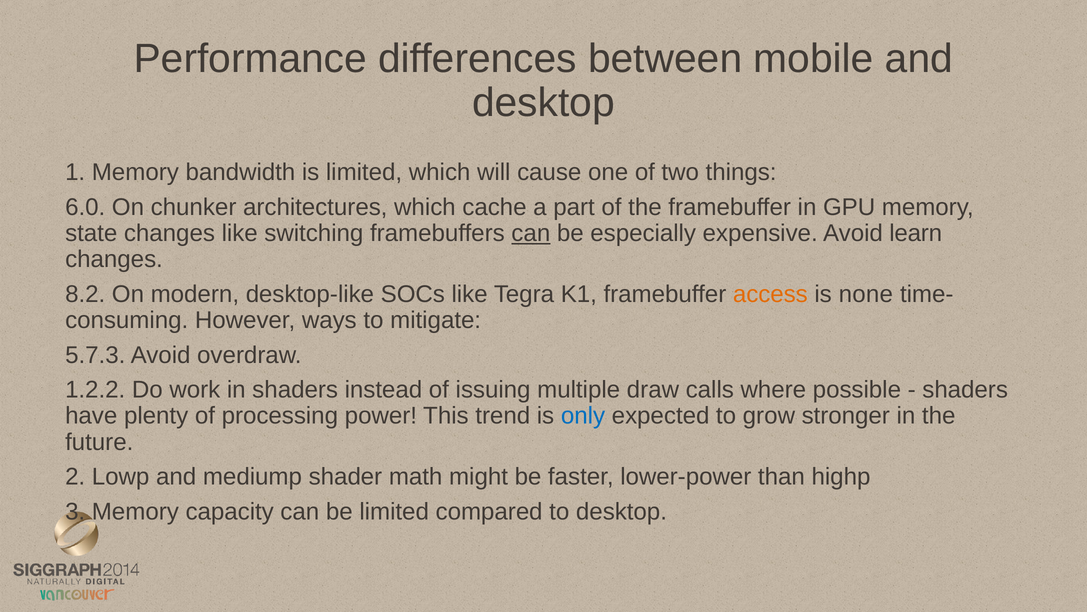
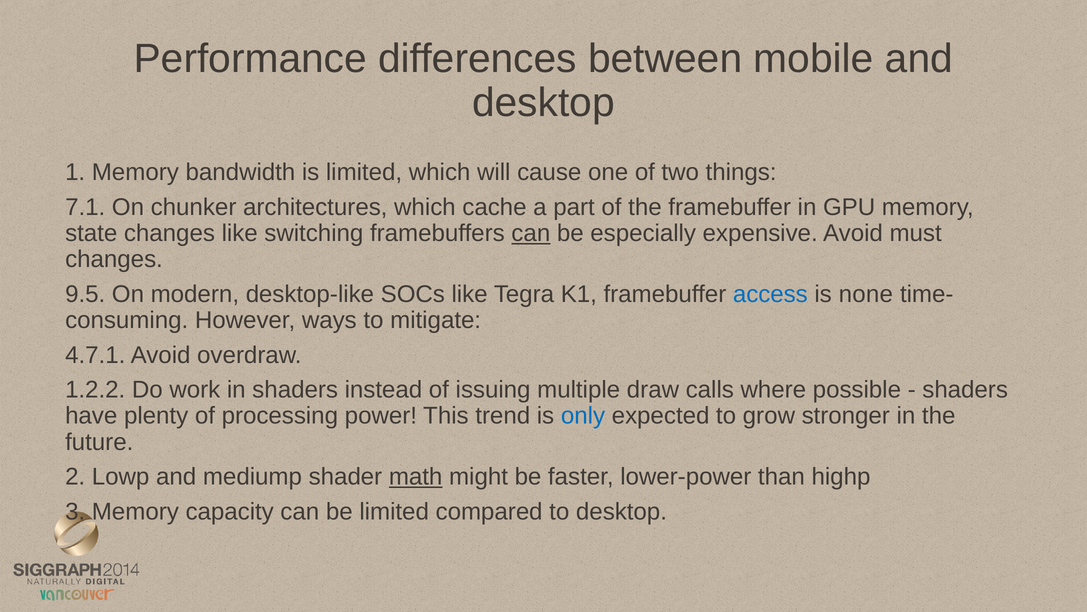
6.0: 6.0 -> 7.1
learn: learn -> must
8.2: 8.2 -> 9.5
access colour: orange -> blue
5.7.3: 5.7.3 -> 4.7.1
math underline: none -> present
